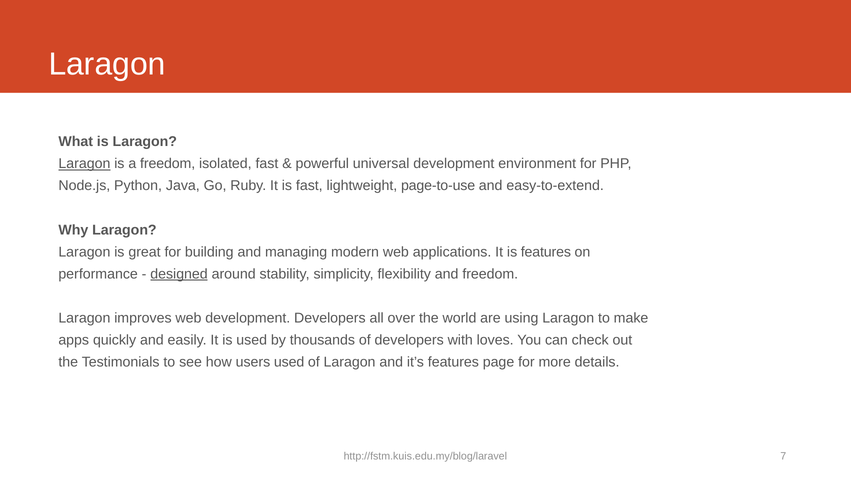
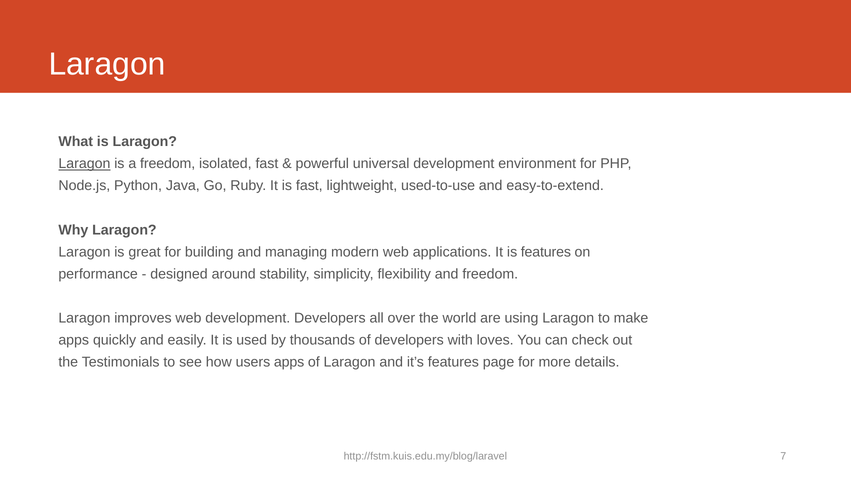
page-to-use: page-to-use -> used-to-use
designed underline: present -> none
users used: used -> apps
